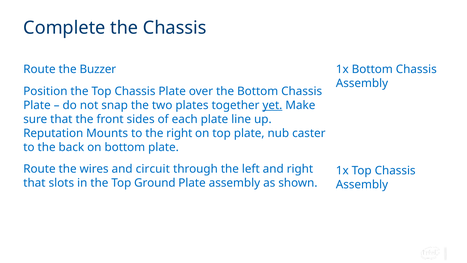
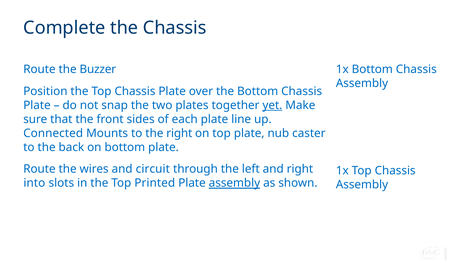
Reputation: Reputation -> Connected
that at (34, 183): that -> into
Ground: Ground -> Printed
assembly at (234, 183) underline: none -> present
